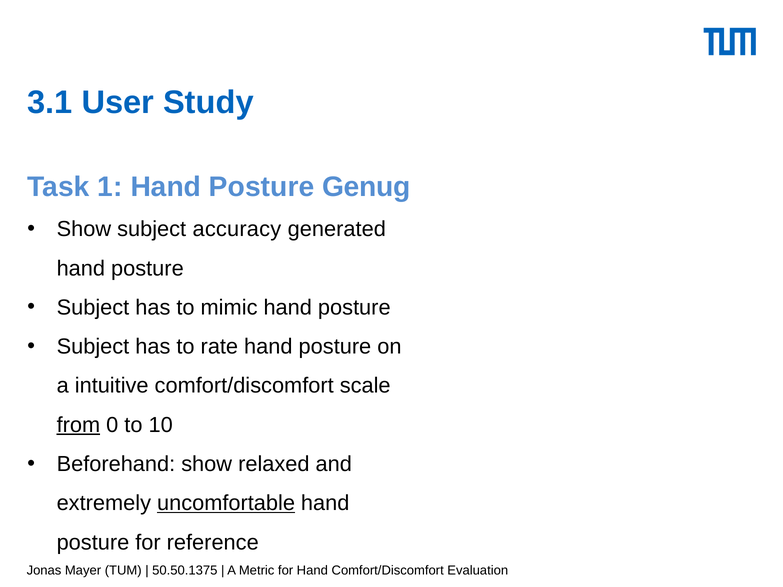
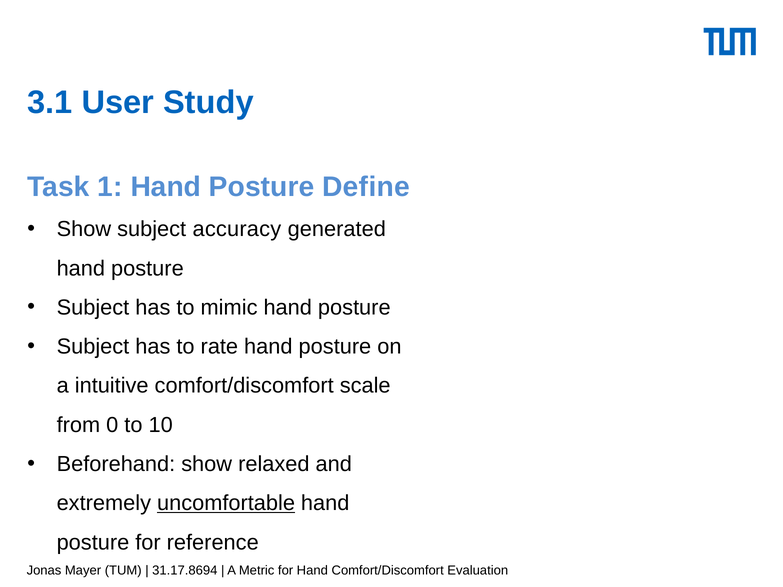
Genug: Genug -> Define
from underline: present -> none
50.50.1375: 50.50.1375 -> 31.17.8694
